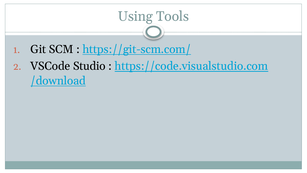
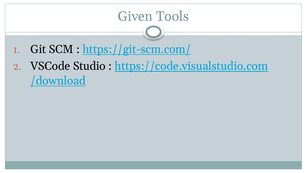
Using: Using -> Given
